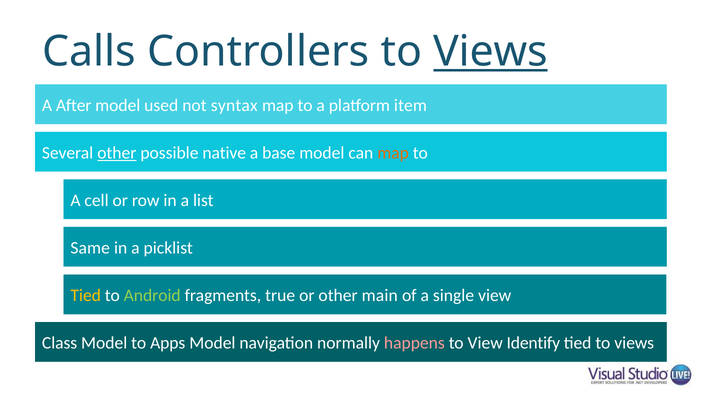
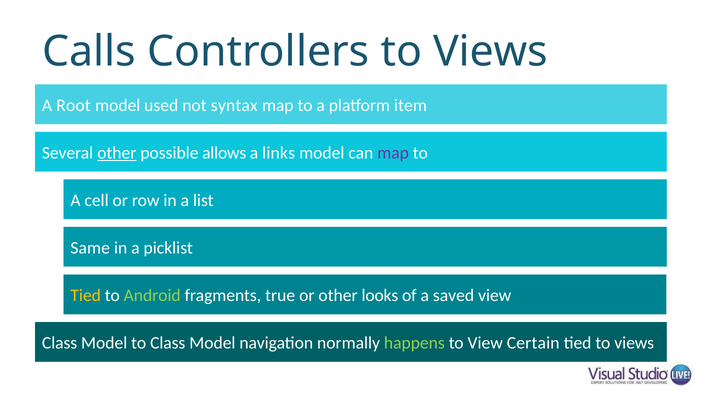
Views at (491, 52) underline: present -> none
After: After -> Root
native: native -> allows
base: base -> links
map at (393, 153) colour: orange -> purple
main: main -> looks
single: single -> saved
to Apps: Apps -> Class
happens colour: pink -> light green
Identify: Identify -> Certain
